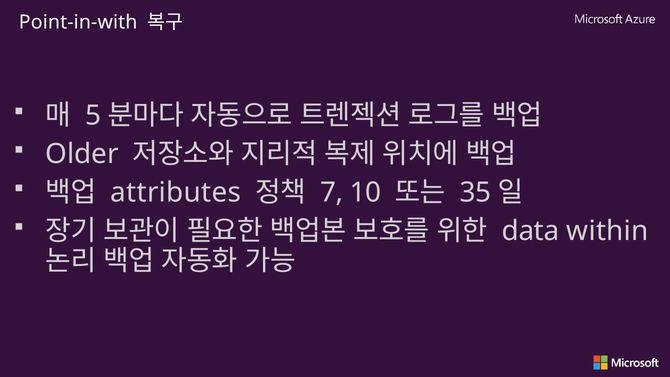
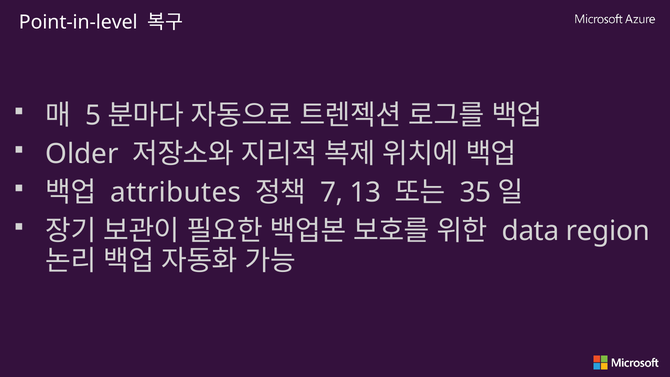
Point-in-with: Point-in-with -> Point-in-level
10: 10 -> 13
within: within -> region
